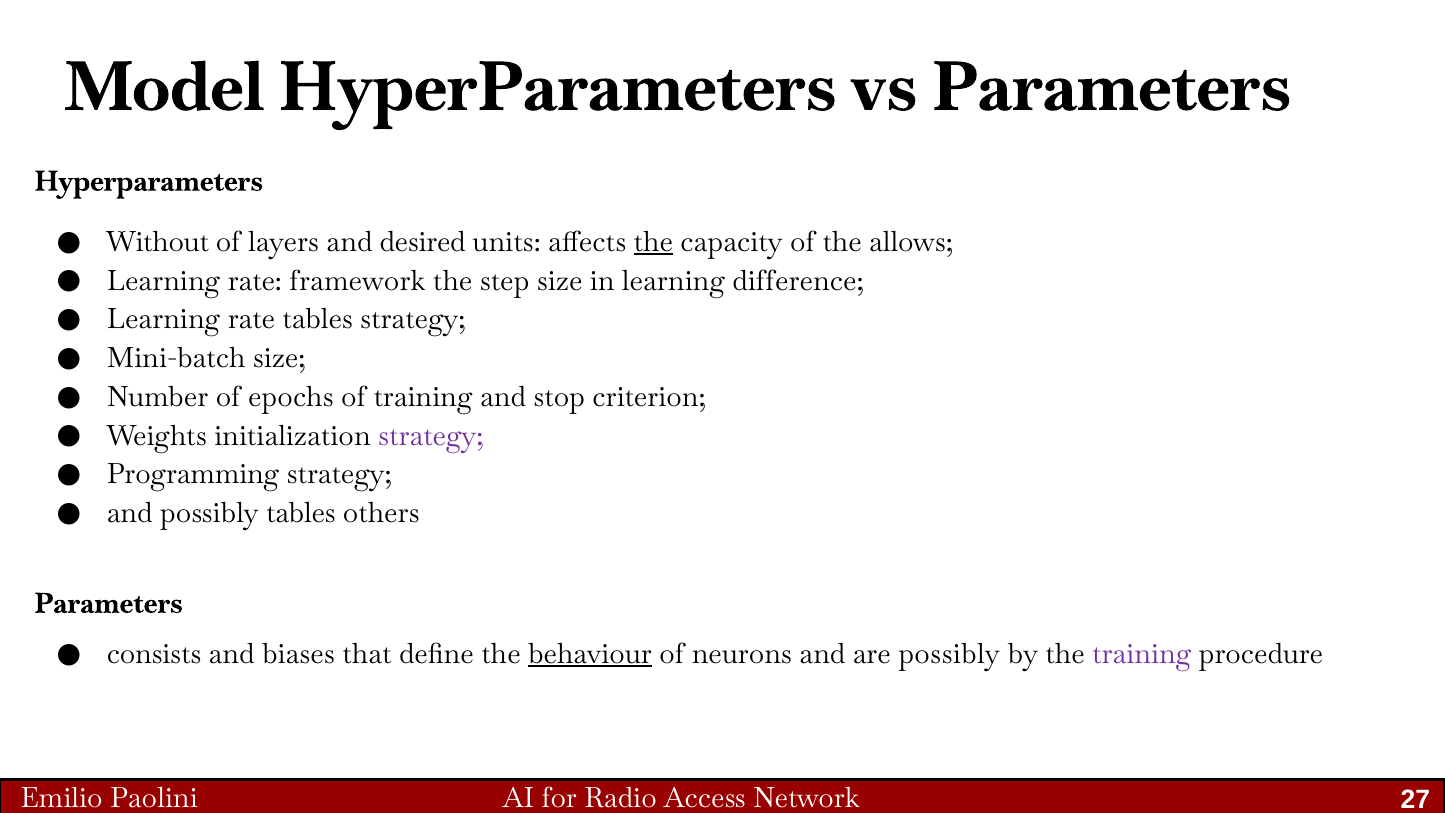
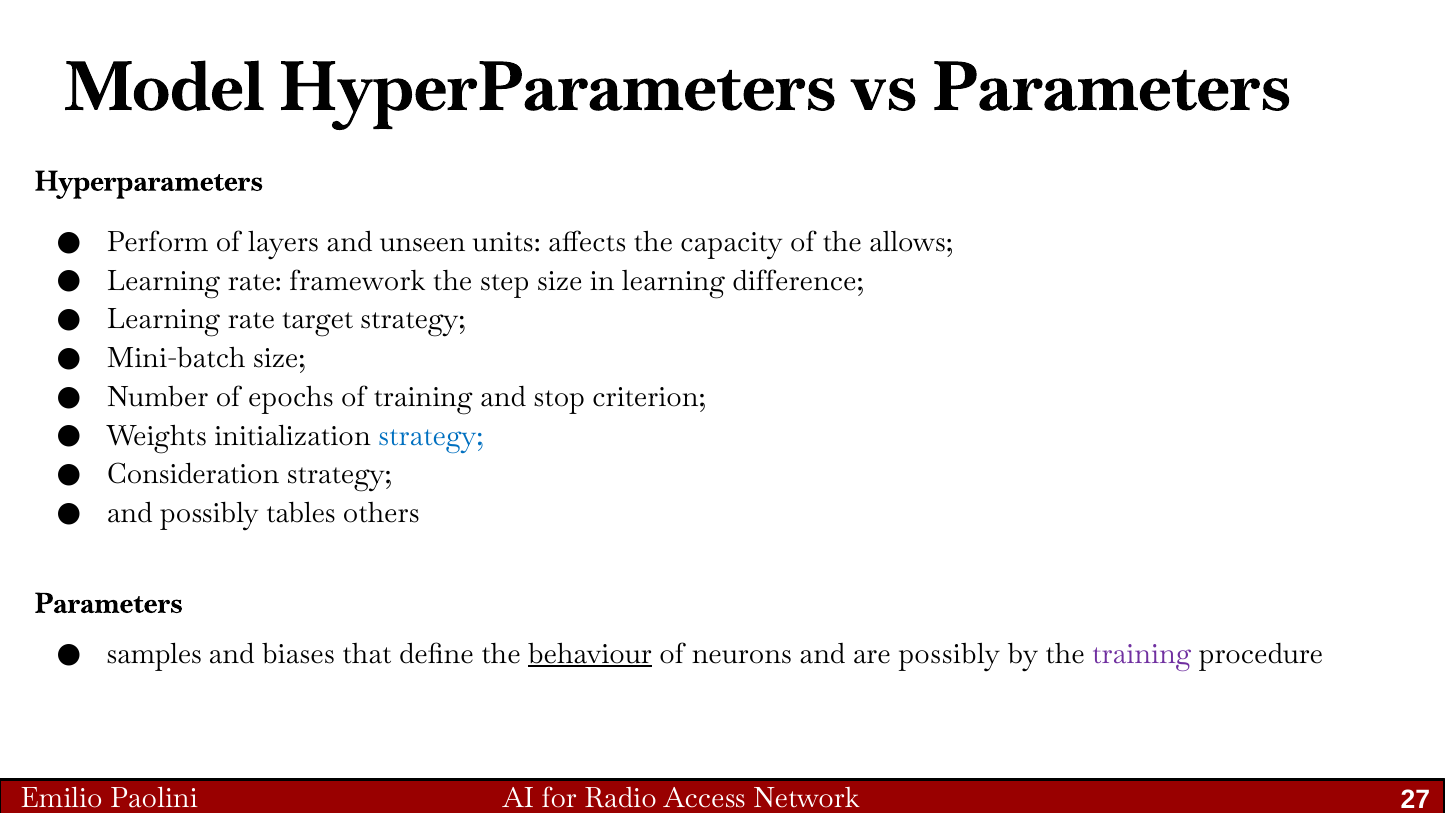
Without: Without -> Perform
desired: desired -> unseen
the at (653, 242) underline: present -> none
rate tables: tables -> target
strategy at (431, 436) colour: purple -> blue
Programming: Programming -> Consideration
consists: consists -> samples
